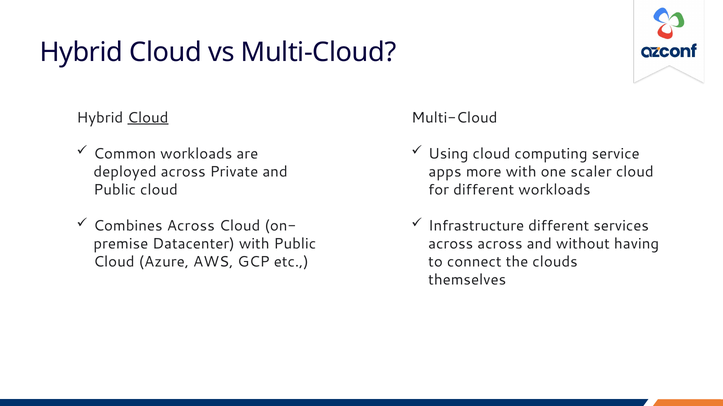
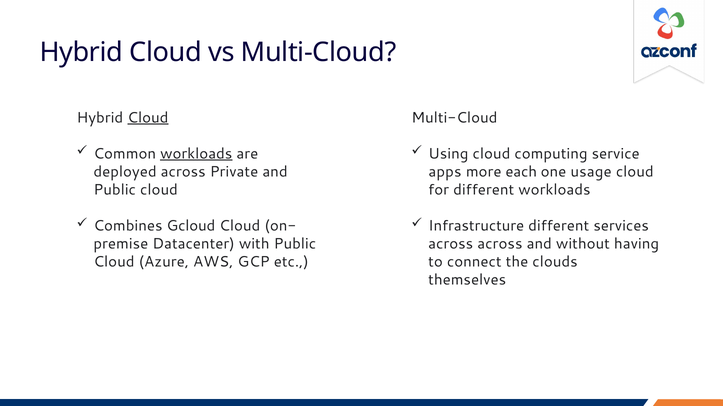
workloads at (196, 154) underline: none -> present
more with: with -> each
scaler: scaler -> usage
Combines Across: Across -> Gcloud
